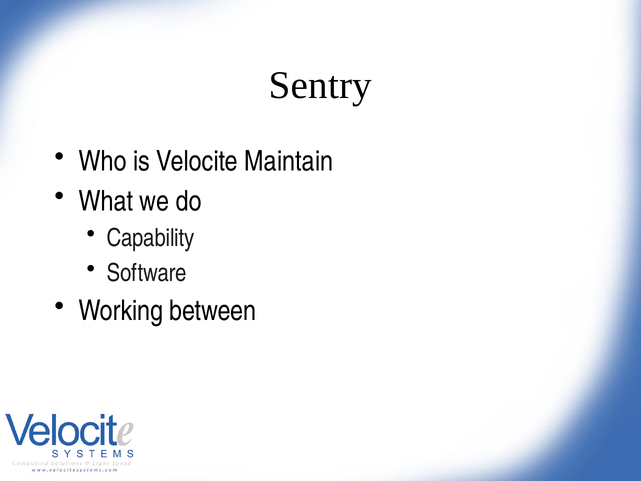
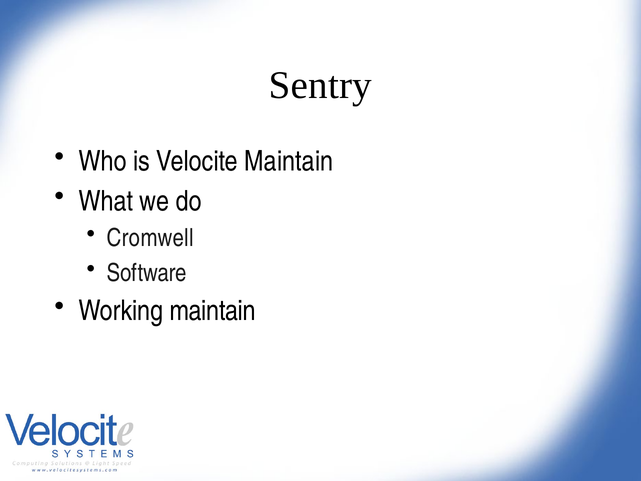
Capability: Capability -> Cromwell
Working between: between -> maintain
